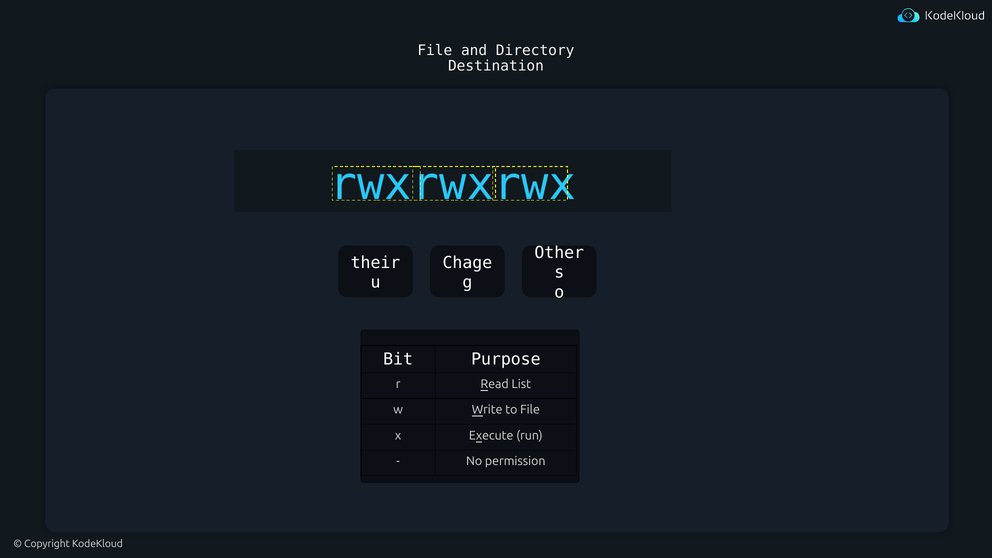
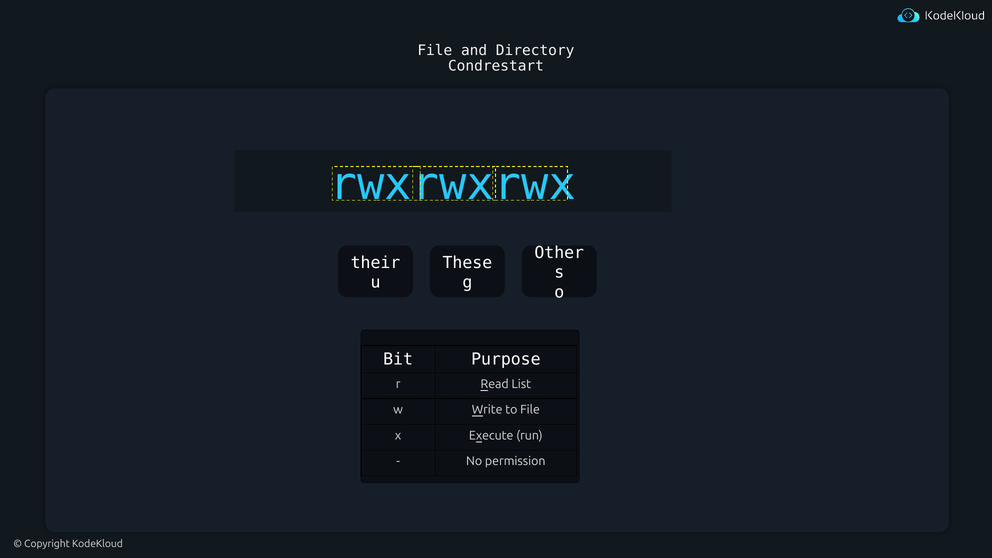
Destination: Destination -> Condrestart
Chage: Chage -> These
